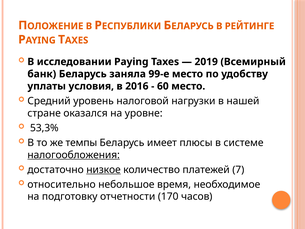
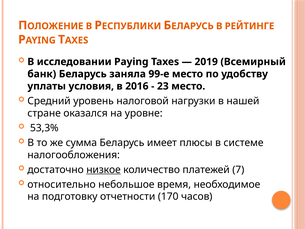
60: 60 -> 23
темпы: темпы -> сумма
налогообложения underline: present -> none
